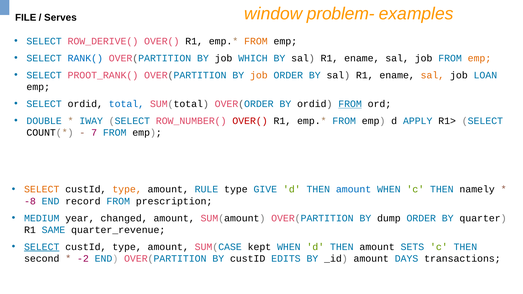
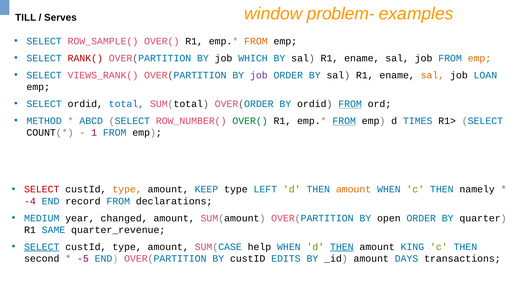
FILE: FILE -> TILL
ROW_DERIVE(: ROW_DERIVE( -> ROW_SAMPLE(
RANK( colour: blue -> red
PROOT_RANK(: PROOT_RANK( -> VIEWS_RANK(
job at (259, 75) colour: orange -> purple
DOUBLE: DOUBLE -> METHOD
IWAY: IWAY -> ABCD
OVER( at (250, 121) colour: red -> green
FROM at (344, 121) underline: none -> present
APPLY: APPLY -> TIMES
7: 7 -> 1
SELECT at (42, 190) colour: orange -> red
RULE: RULE -> KEEP
GIVE: GIVE -> LEFT
amount at (354, 190) colour: blue -> orange
-8: -8 -> -4
prescription: prescription -> declarations
dump: dump -> open
kept: kept -> help
THEN at (342, 247) underline: none -> present
SETS: SETS -> KING
-2: -2 -> -5
